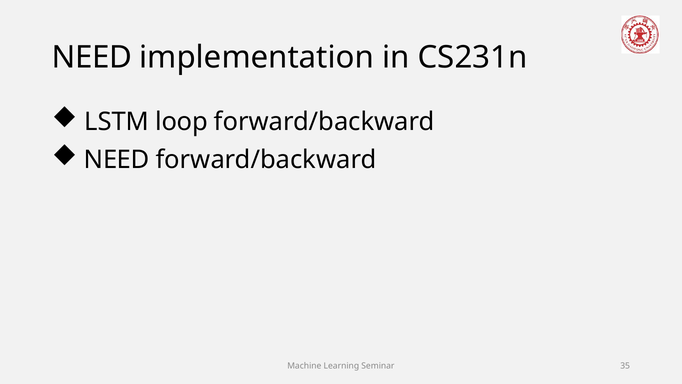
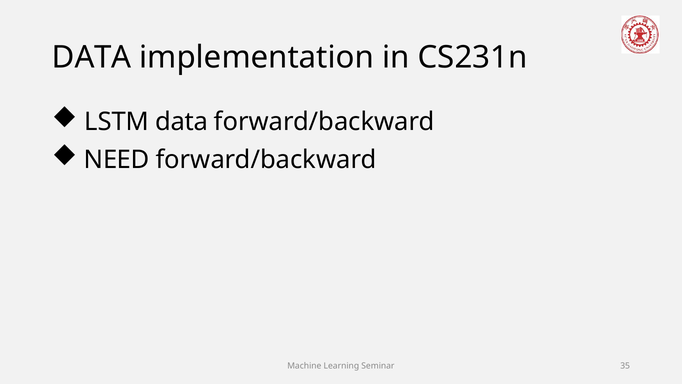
NEED at (92, 57): NEED -> DATA
LSTM loop: loop -> data
